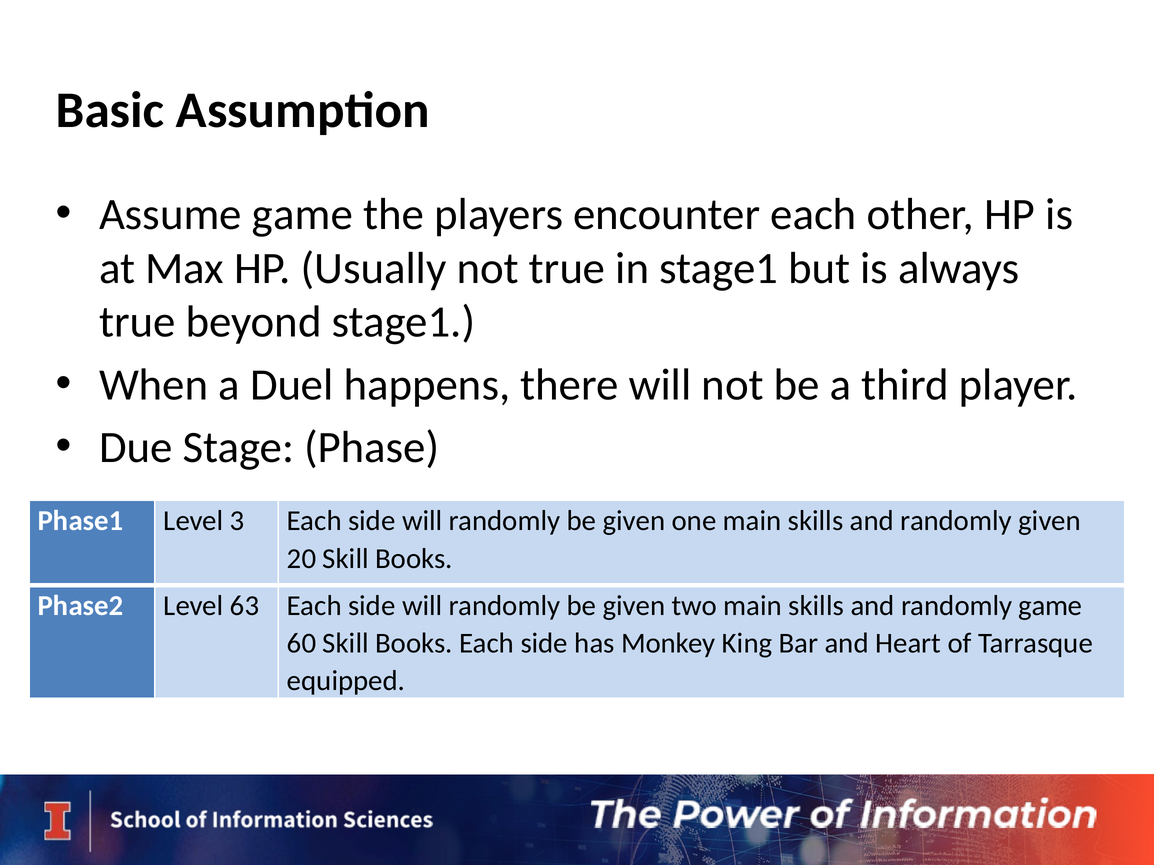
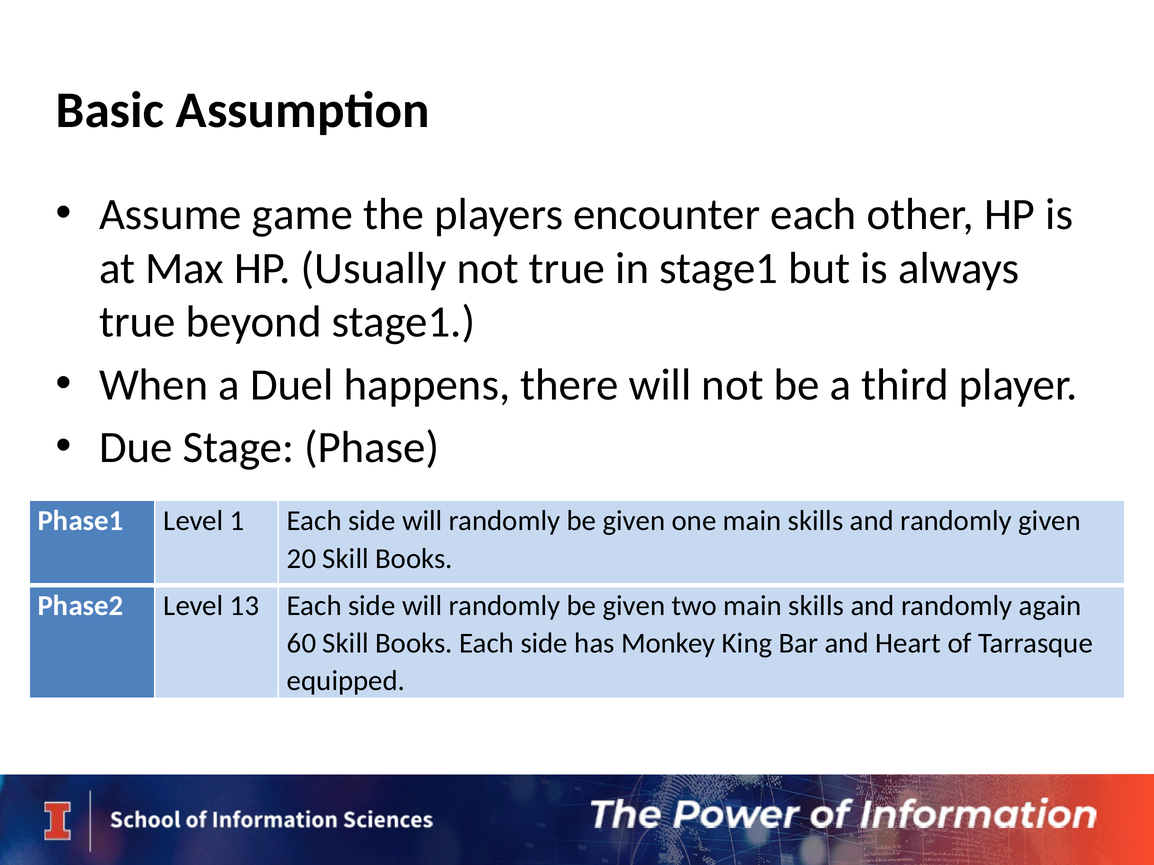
3: 3 -> 1
63: 63 -> 13
randomly game: game -> again
